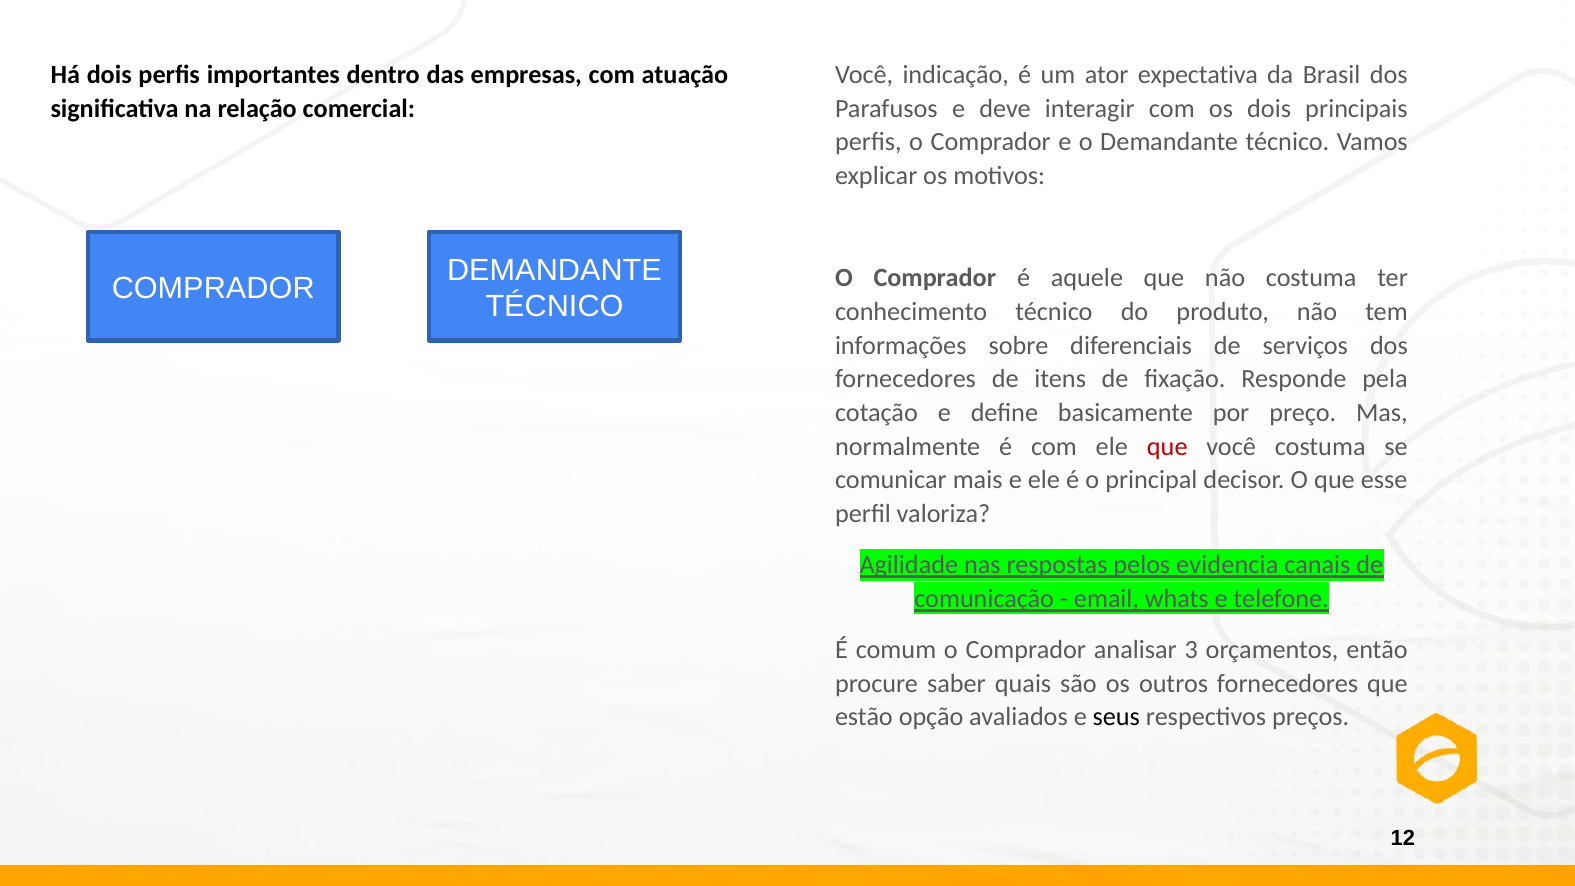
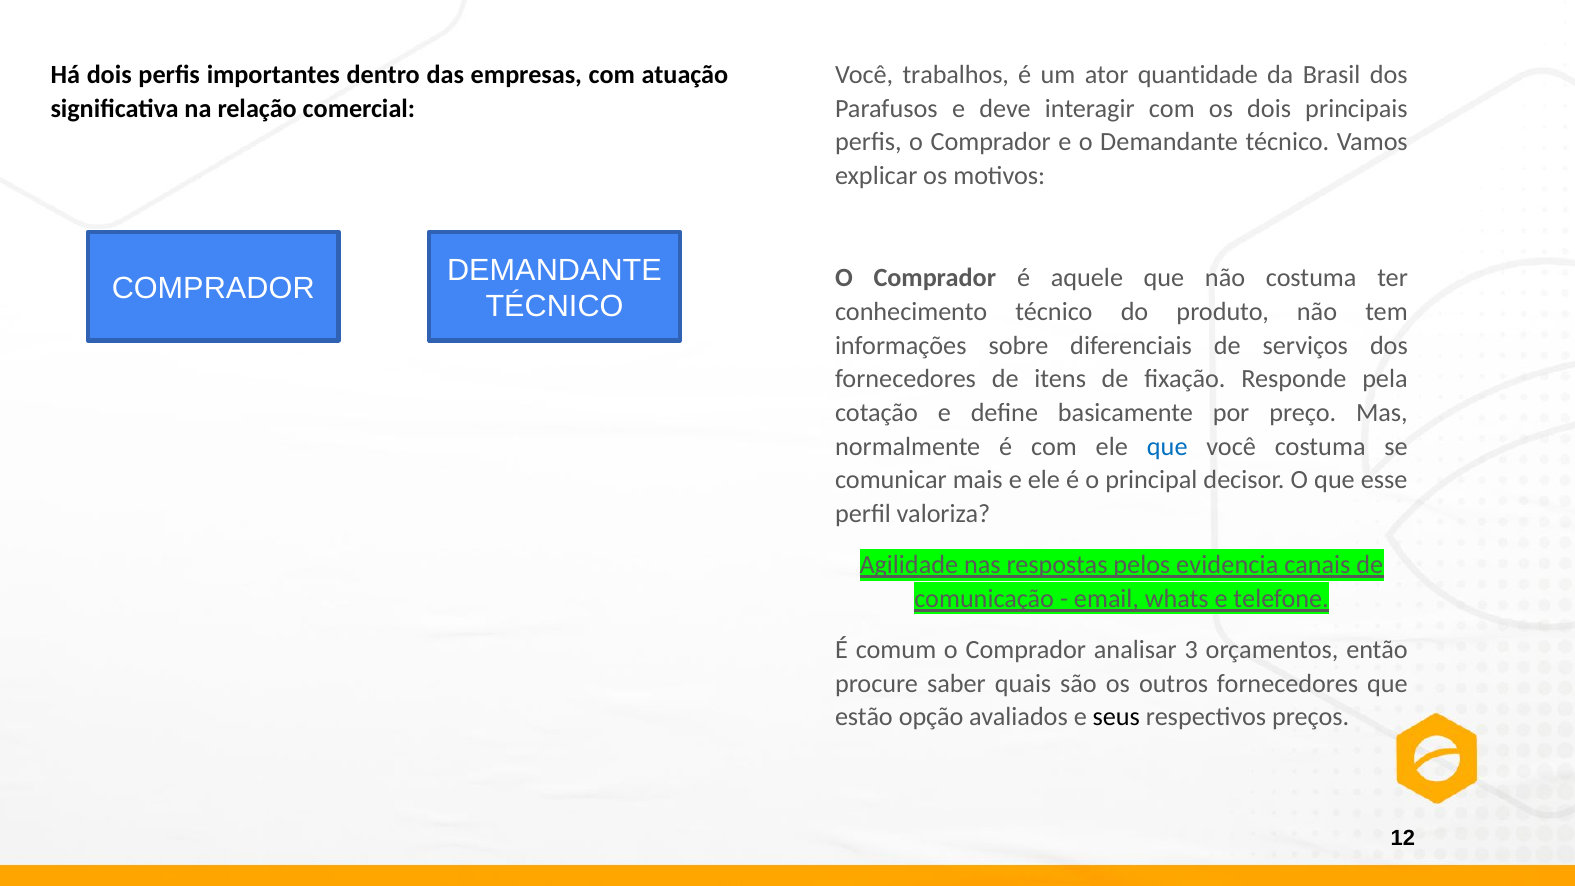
indicação: indicação -> trabalhos
expectativa: expectativa -> quantidade
que at (1167, 447) colour: red -> blue
